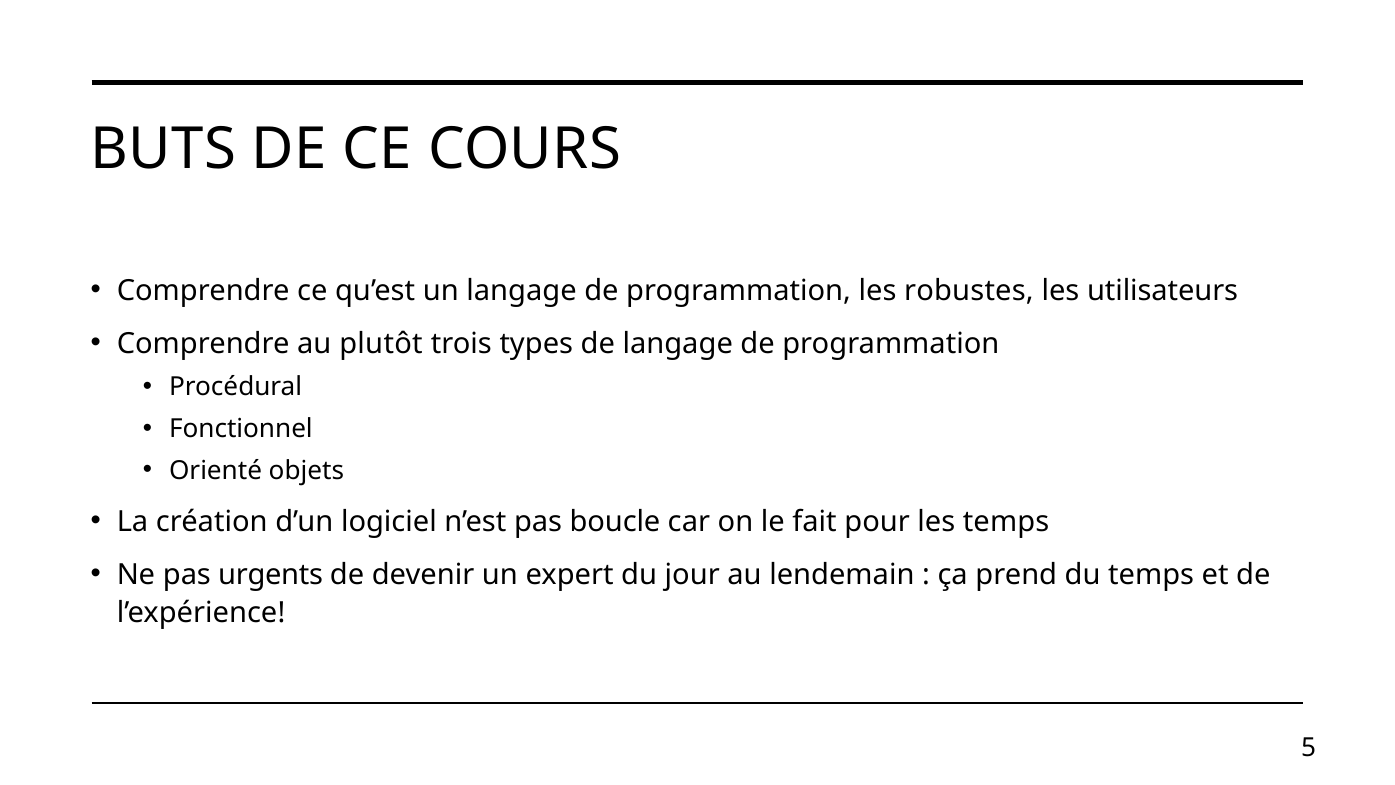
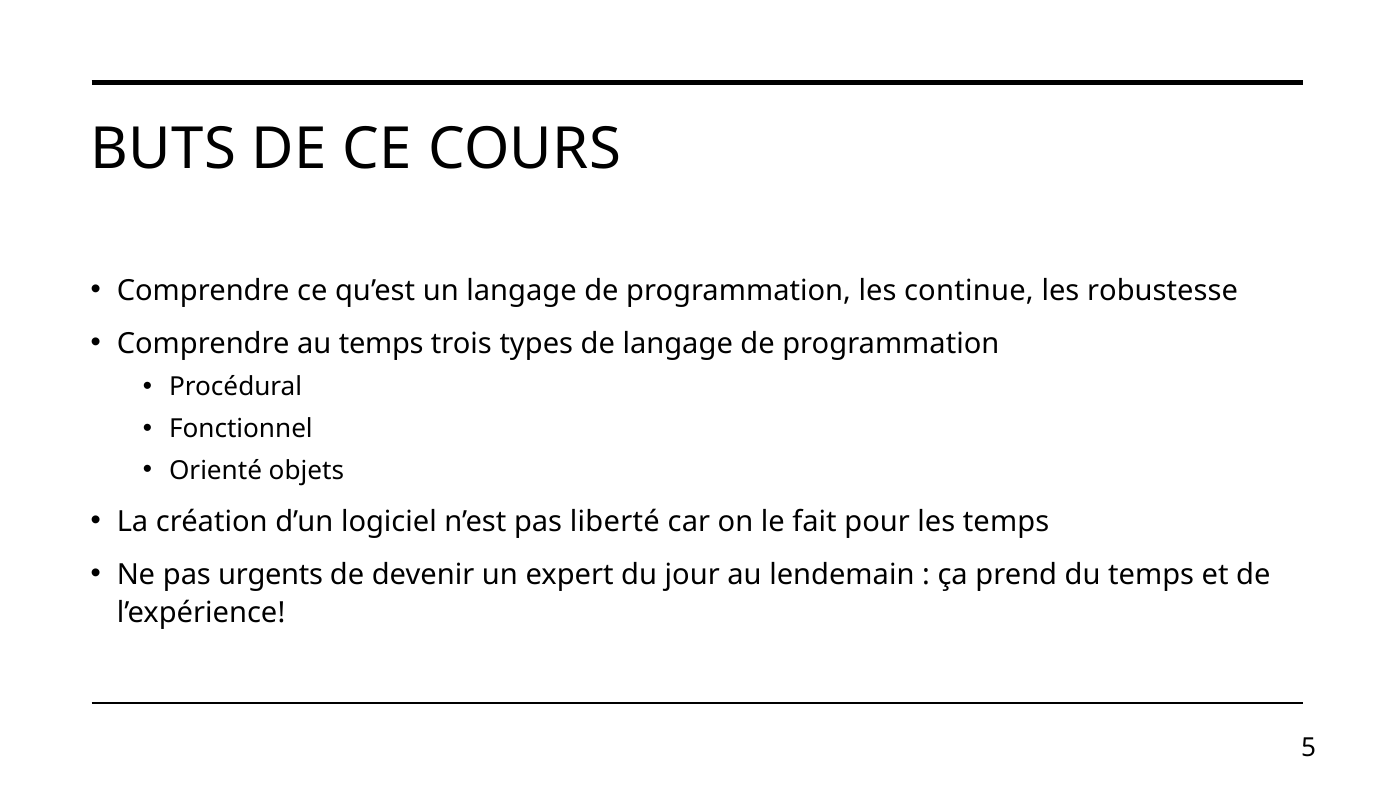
robustes: robustes -> continue
utilisateurs: utilisateurs -> robustesse
au plutôt: plutôt -> temps
boucle: boucle -> liberté
